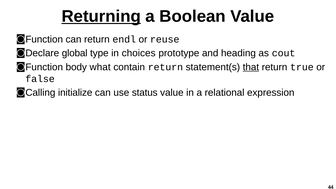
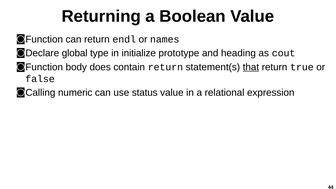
Returning underline: present -> none
reuse: reuse -> names
choices: choices -> initialize
what: what -> does
initialize: initialize -> numeric
